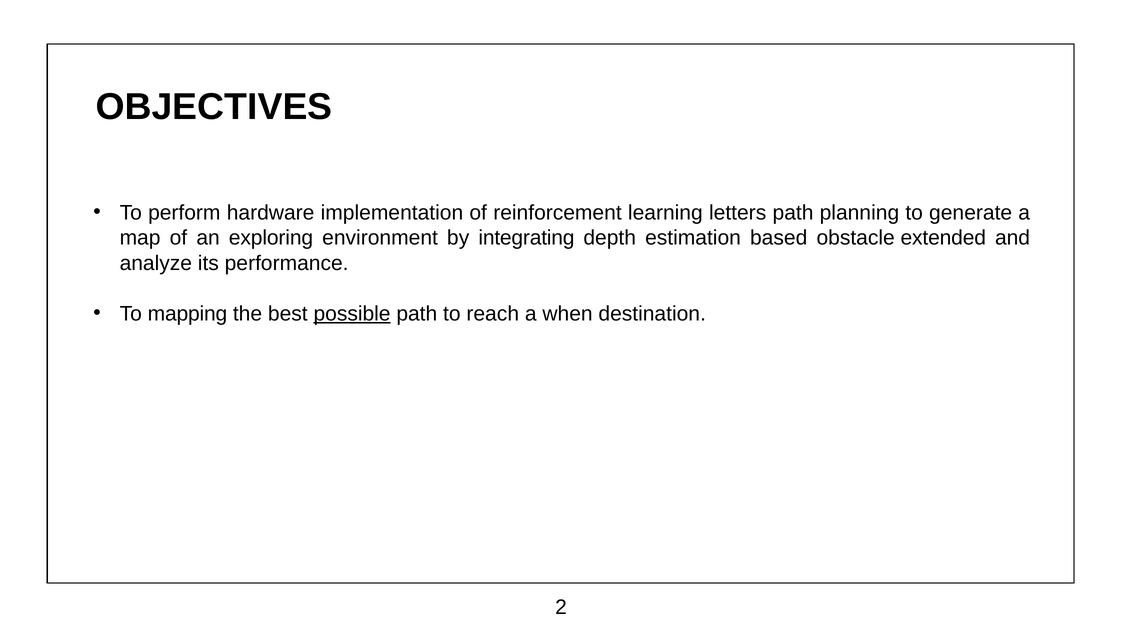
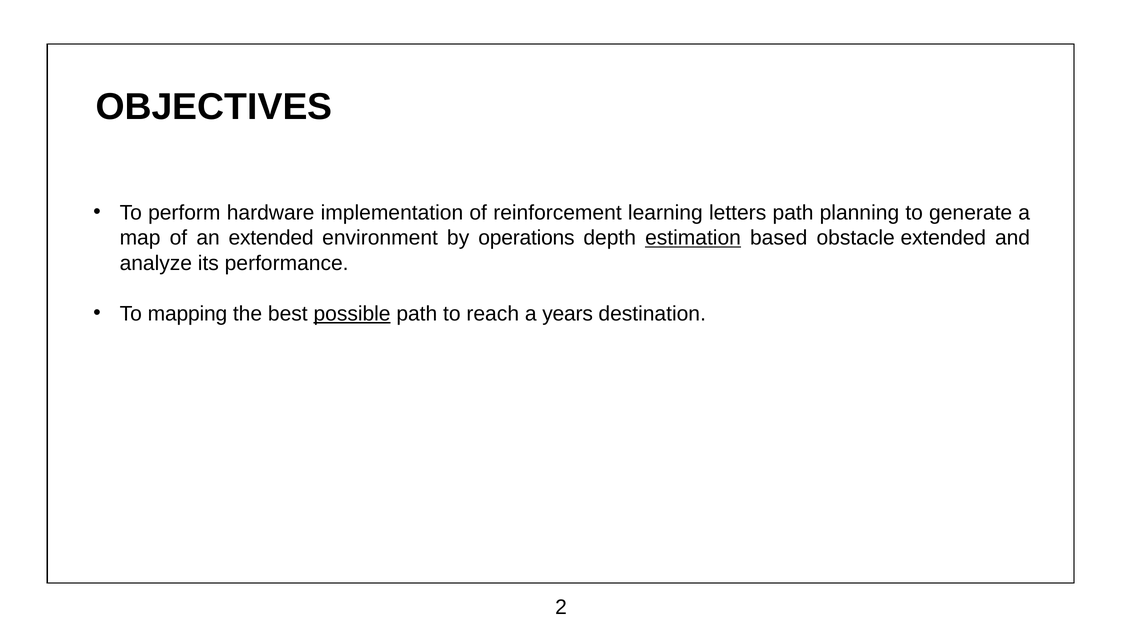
an exploring: exploring -> extended
integrating: integrating -> operations
estimation underline: none -> present
when: when -> years
